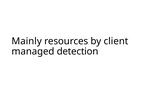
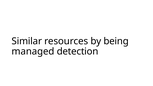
Mainly: Mainly -> Similar
client: client -> being
